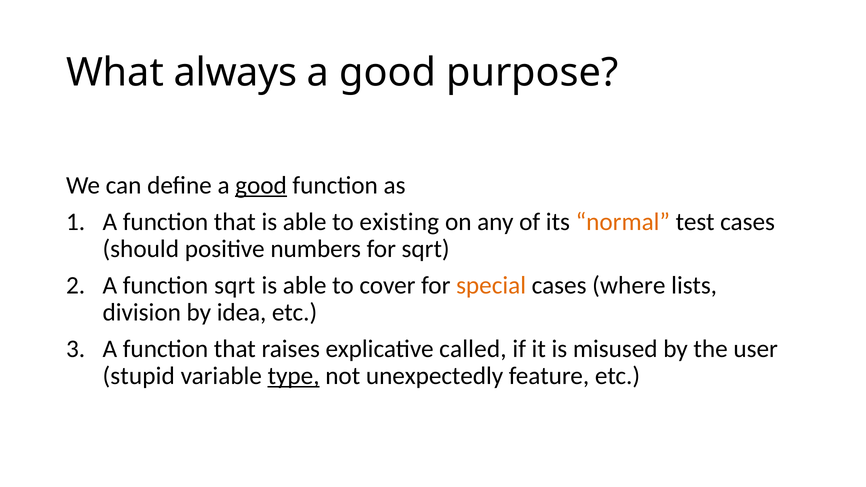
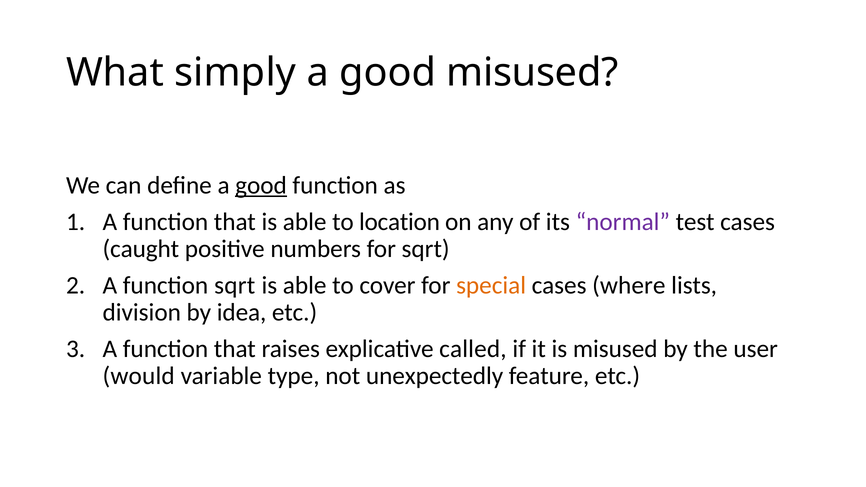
always: always -> simply
good purpose: purpose -> misused
existing: existing -> location
normal colour: orange -> purple
should: should -> caught
stupid: stupid -> would
type underline: present -> none
